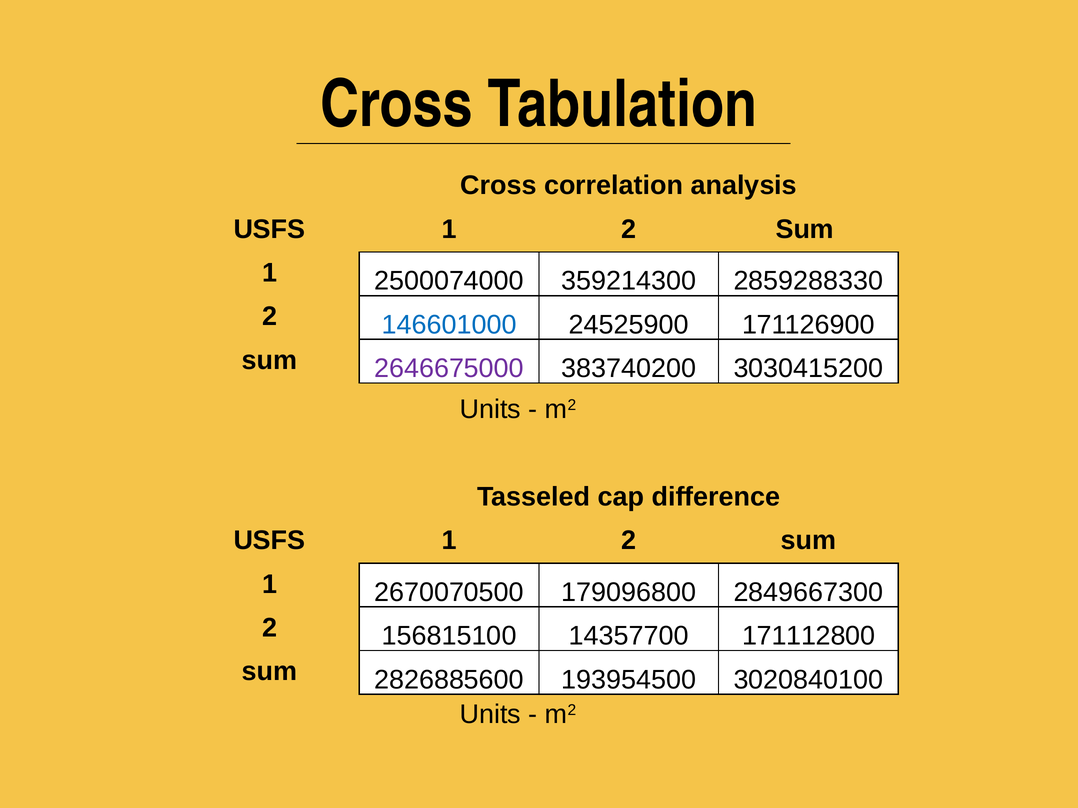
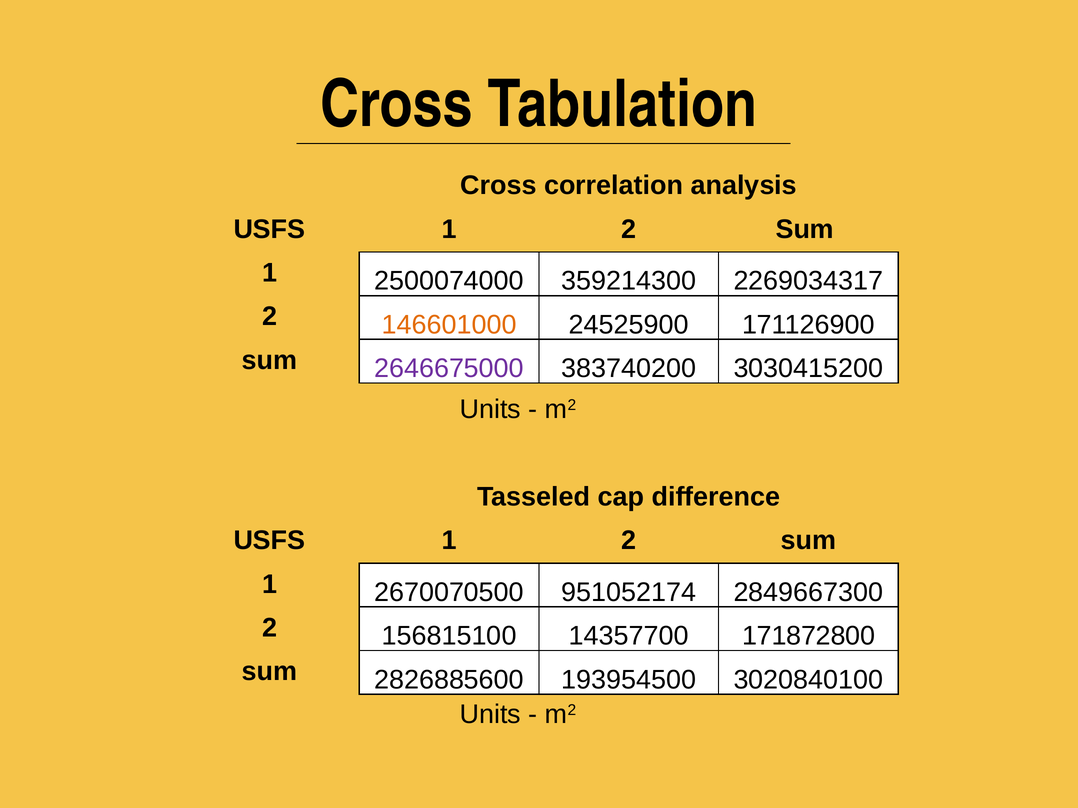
2859288330: 2859288330 -> 2269034317
146601000 colour: blue -> orange
179096800: 179096800 -> 951052174
171112800: 171112800 -> 171872800
